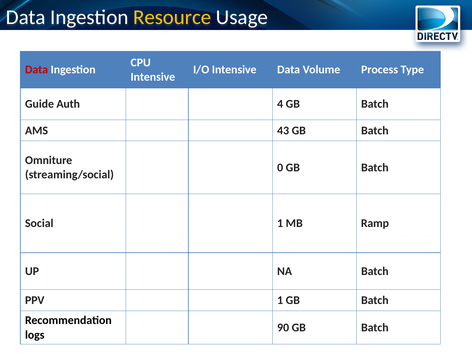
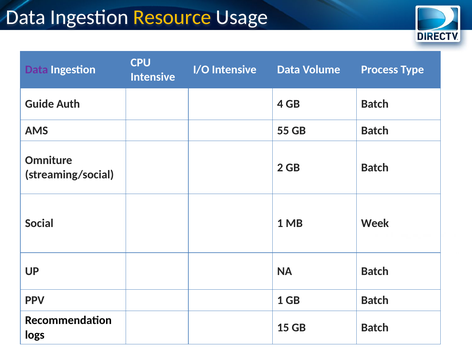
Data at (37, 70) colour: red -> purple
43: 43 -> 55
0: 0 -> 2
Ramp: Ramp -> Week
90: 90 -> 15
